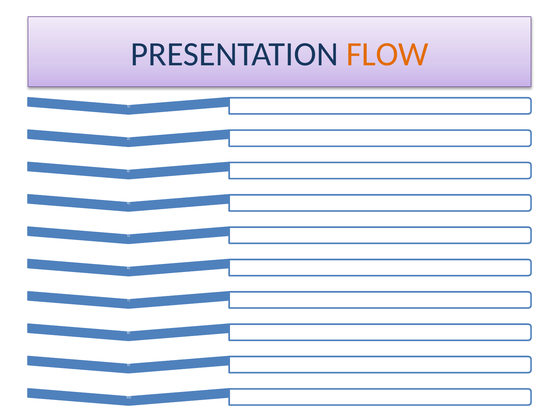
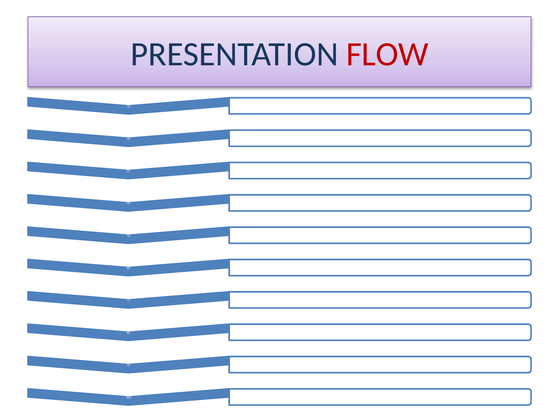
FLOW colour: orange -> red
